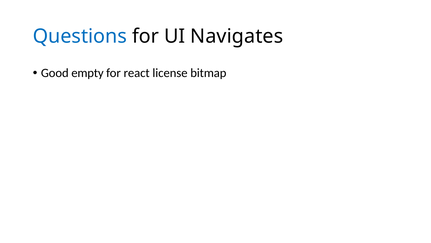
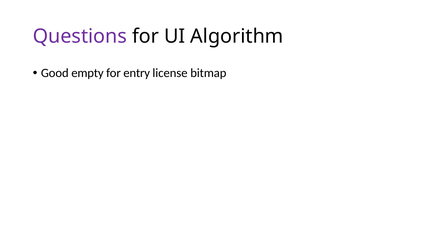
Questions colour: blue -> purple
Navigates: Navigates -> Algorithm
react: react -> entry
